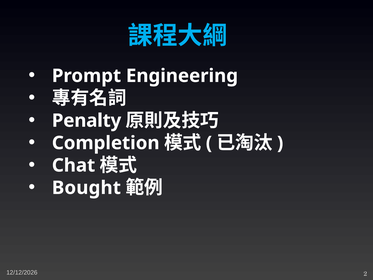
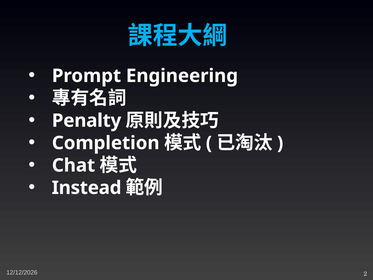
Bought: Bought -> Instead
